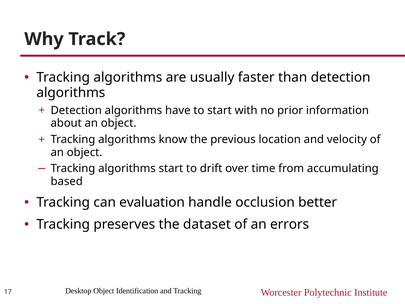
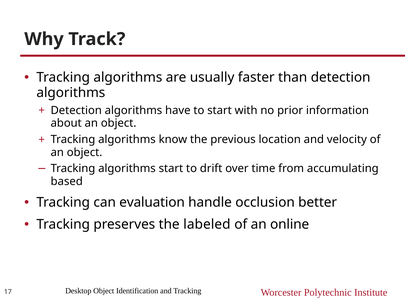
dataset: dataset -> labeled
errors: errors -> online
